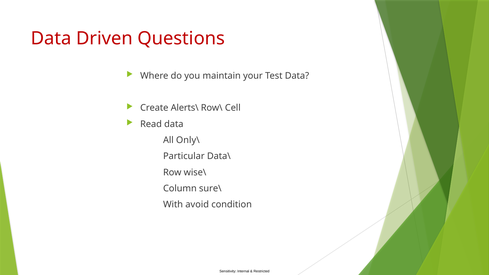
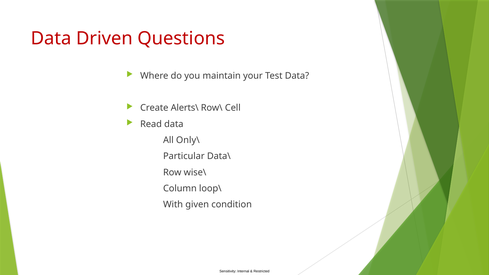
sure\: sure\ -> loop\
avoid: avoid -> given
